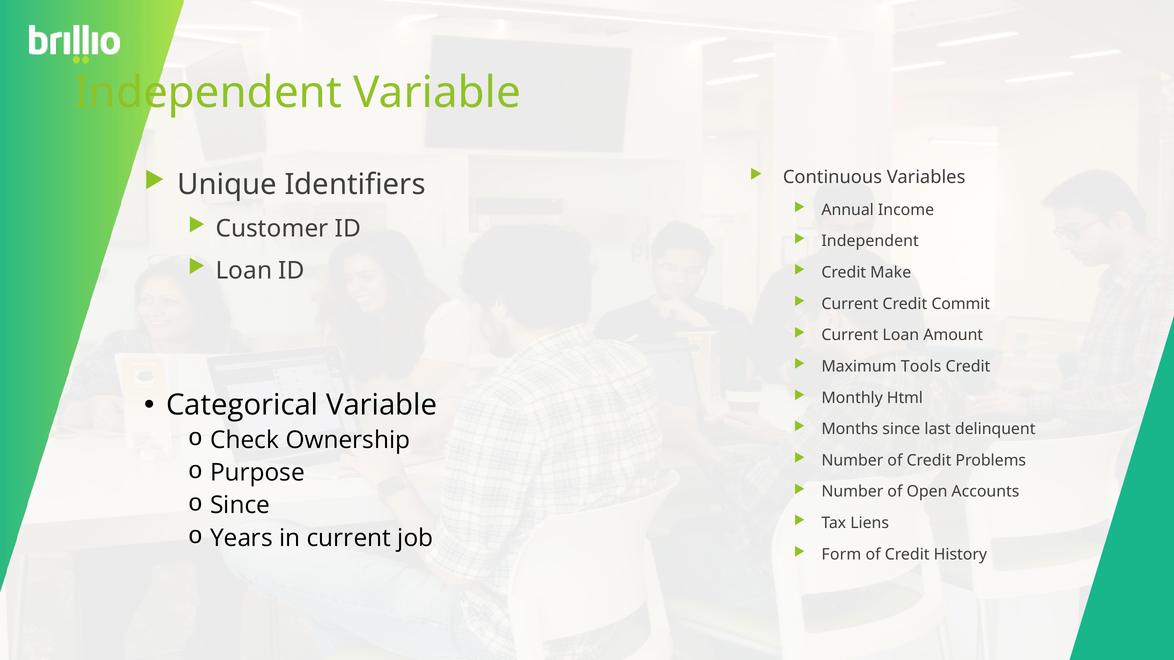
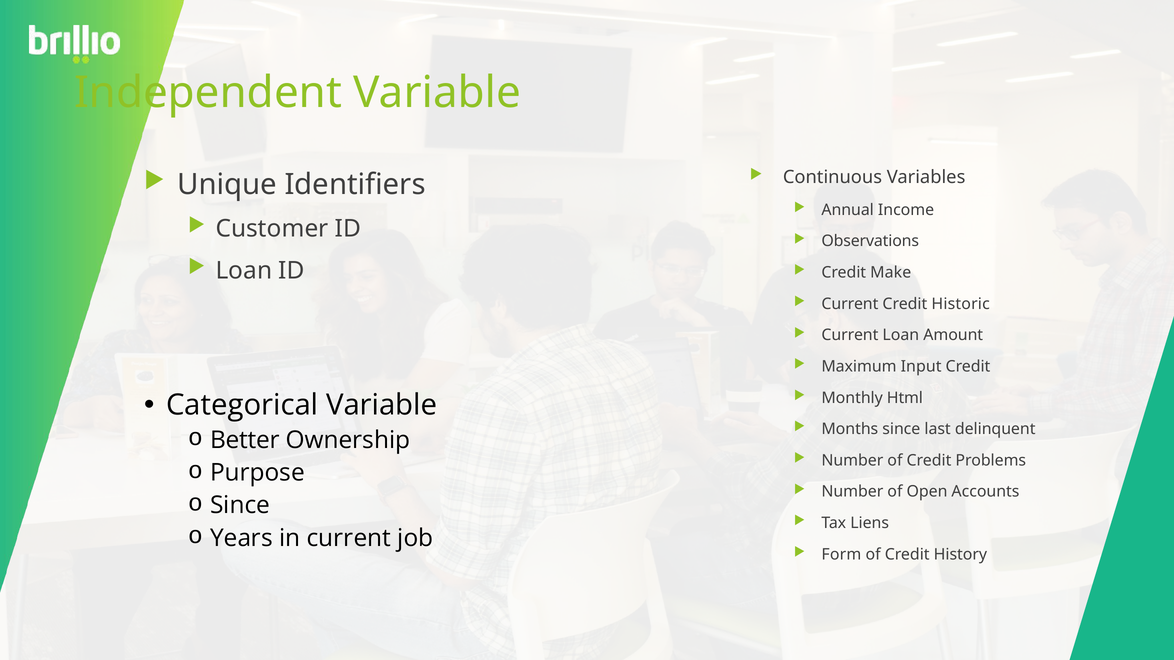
Independent at (870, 241): Independent -> Observations
Commit: Commit -> Historic
Tools: Tools -> Input
Check: Check -> Better
